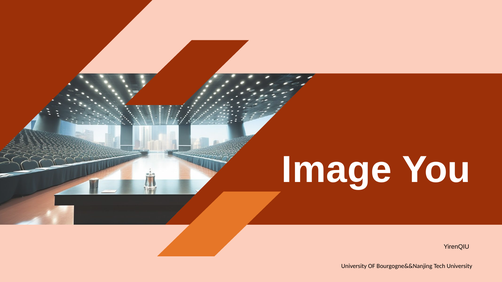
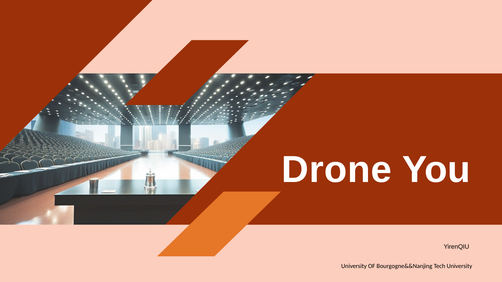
Image: Image -> Drone
